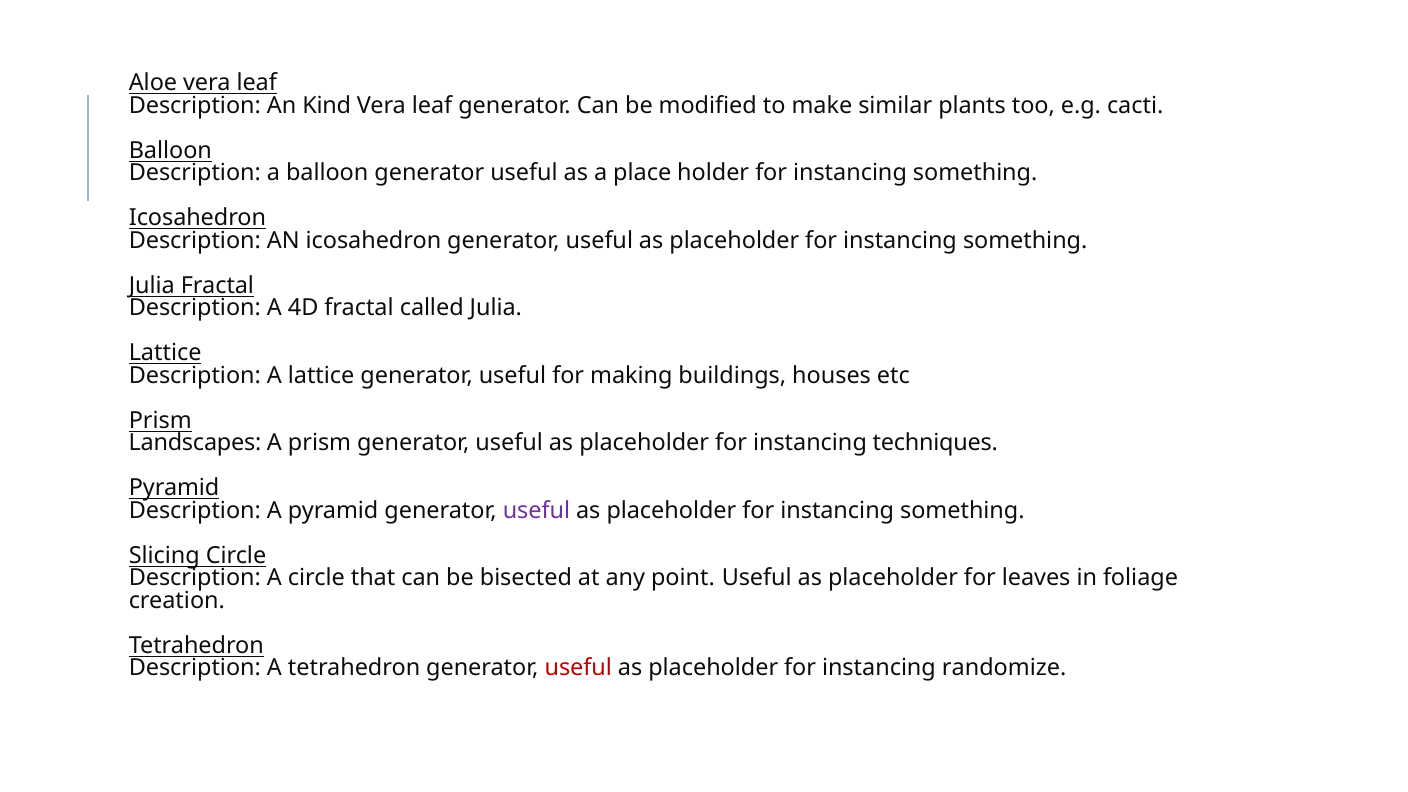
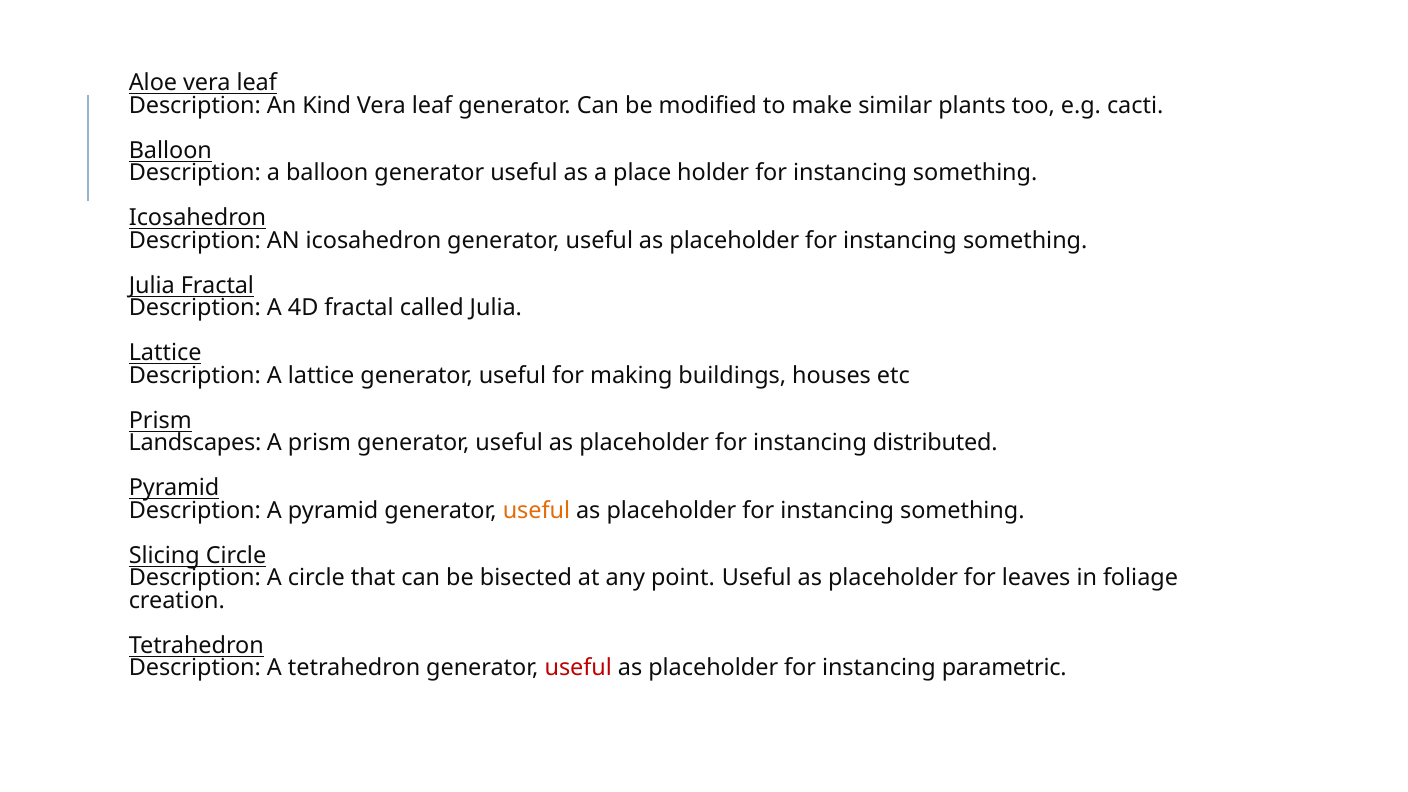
techniques: techniques -> distributed
useful at (536, 510) colour: purple -> orange
randomize: randomize -> parametric
